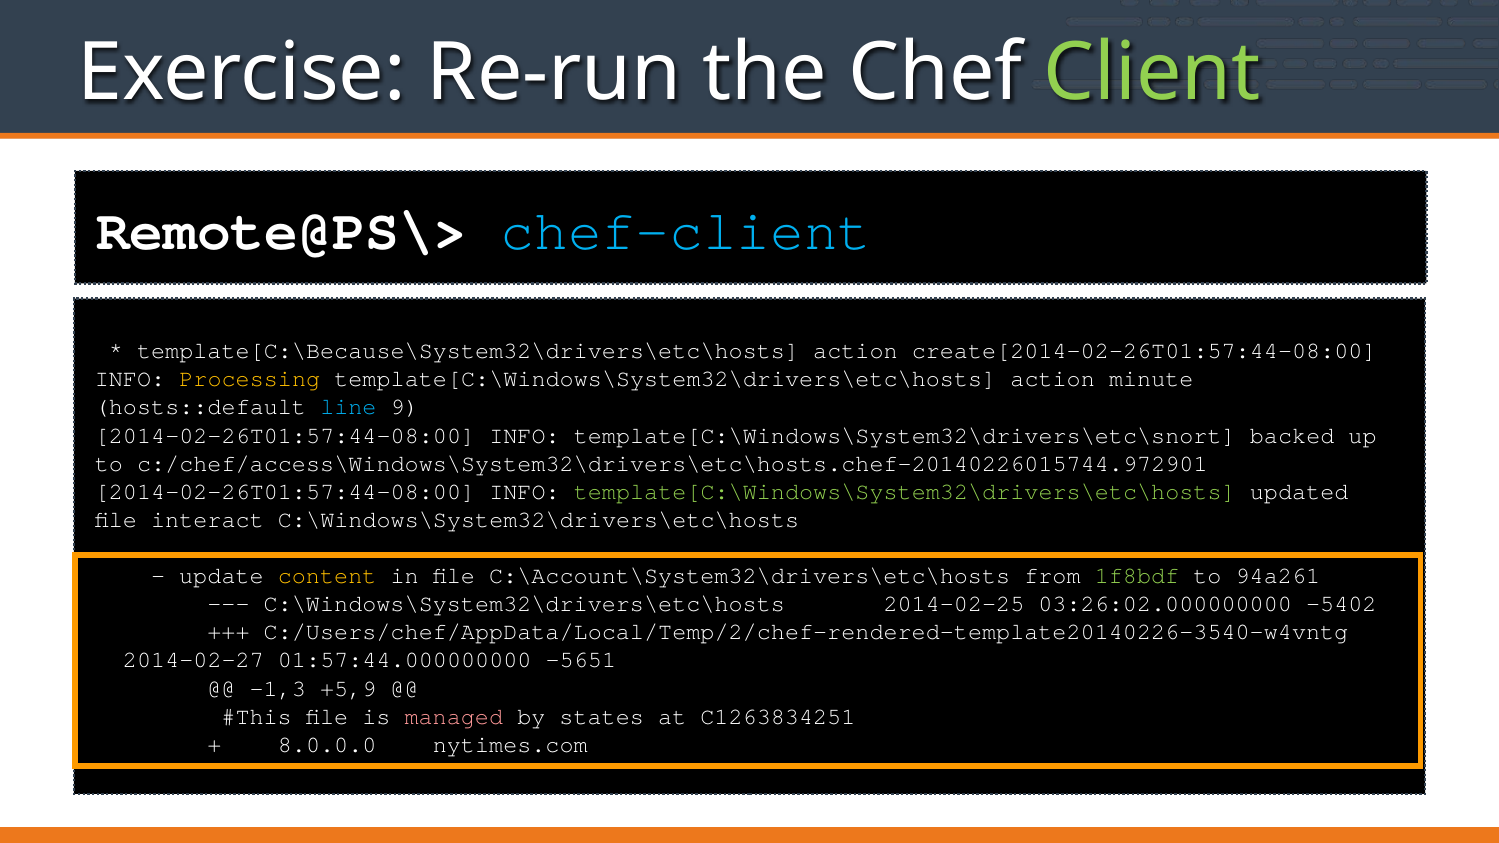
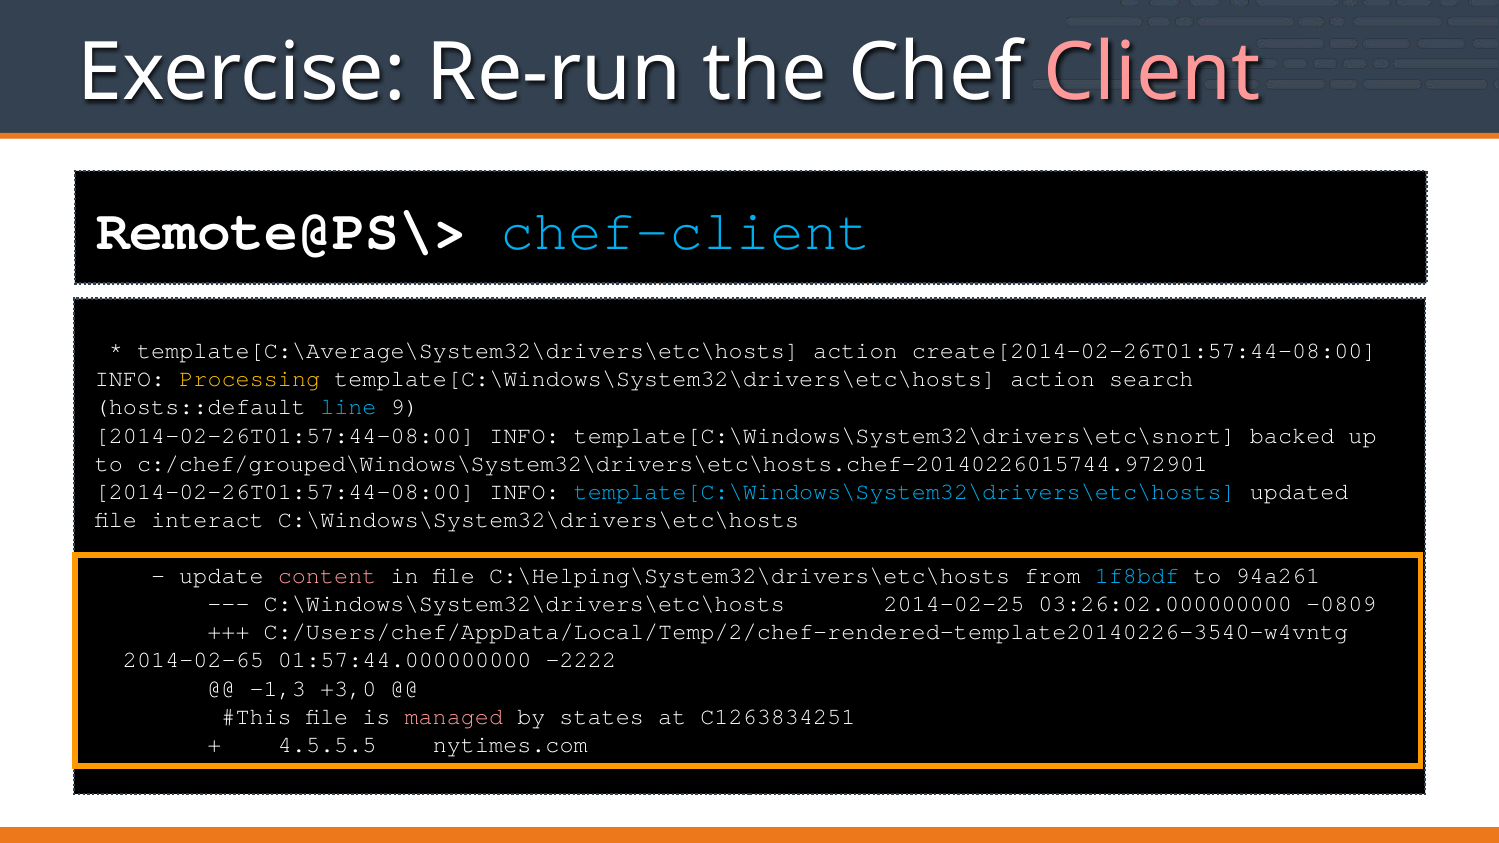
Client colour: light green -> pink
template[C:\Because\System32\drivers\etc\hosts: template[C:\Because\System32\drivers\etc\hosts -> template[C:\Average\System32\drivers\etc\hosts
minute: minute -> search
c:/chef/access\Windows\System32\drivers\etc\hosts.chef-20140226015744.972901: c:/chef/access\Windows\System32\drivers\etc\hosts.chef-20140226015744.972901 -> c:/chef/grouped\Windows\System32\drivers\etc\hosts.chef-20140226015744.972901
template[C:\Windows\System32\drivers\etc\hosts at (905, 492) colour: light green -> light blue
content colour: yellow -> pink
C:\Account\System32\drivers\etc\hosts: C:\Account\System32\drivers\etc\hosts -> C:\Helping\System32\drivers\etc\hosts
1f8bdf colour: light green -> light blue
-5402: -5402 -> -0809
2014-02-27: 2014-02-27 -> 2014-02-65
-5651: -5651 -> -2222
+5,9: +5,9 -> +3,0
8.0.0.0: 8.0.0.0 -> 4.5.5.5
